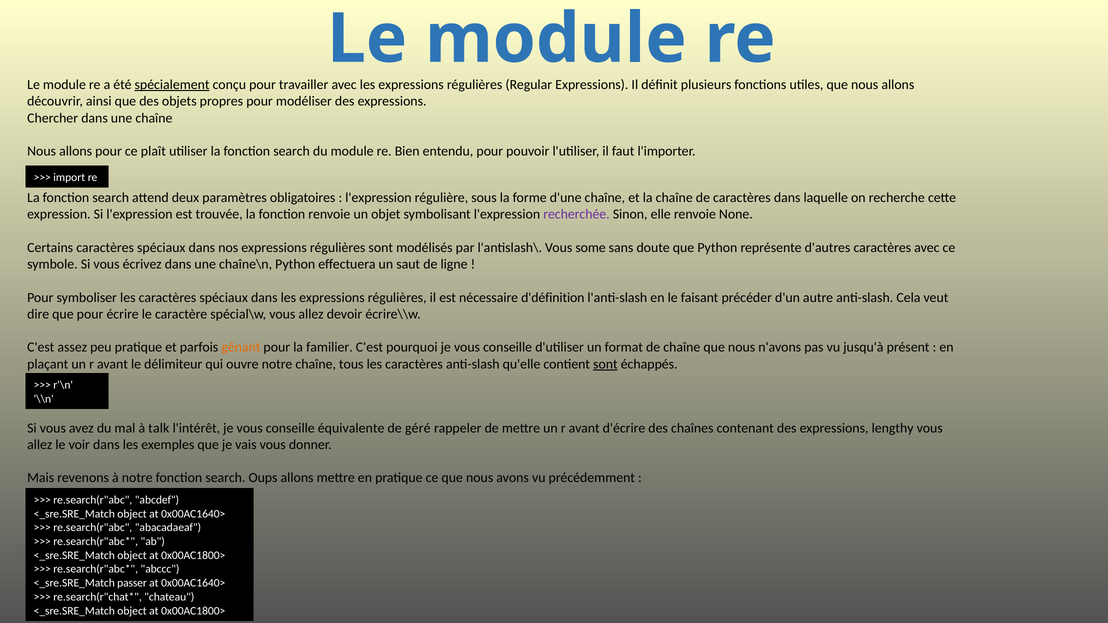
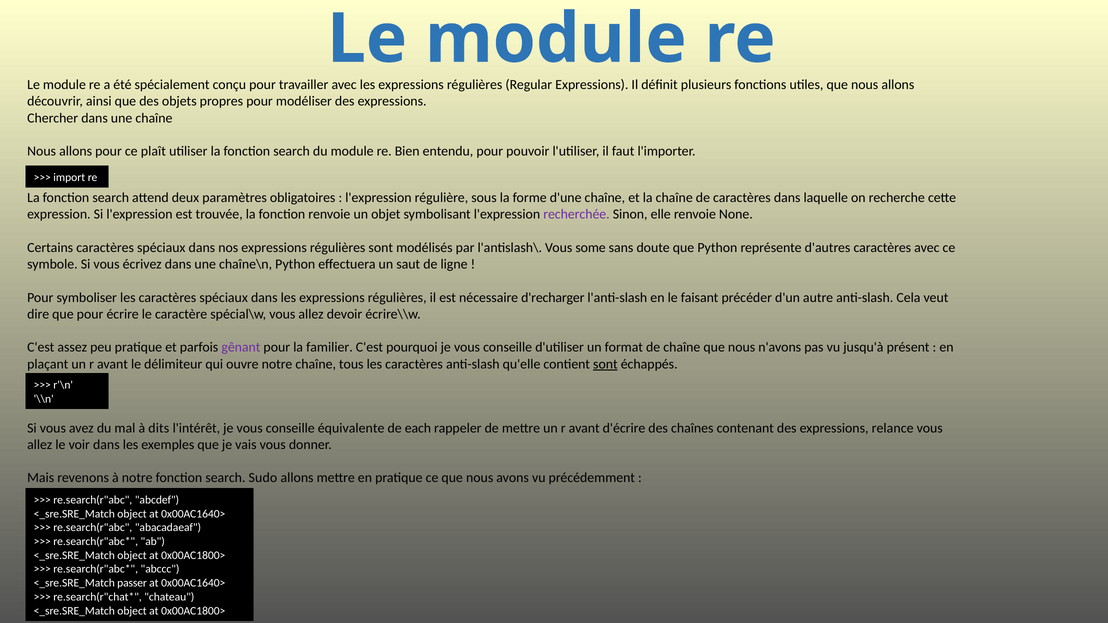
spécialement underline: present -> none
d'définition: d'définition -> d'recharger
gênant colour: orange -> purple
talk: talk -> dits
géré: géré -> each
lengthy: lengthy -> relance
Oups: Oups -> Sudo
